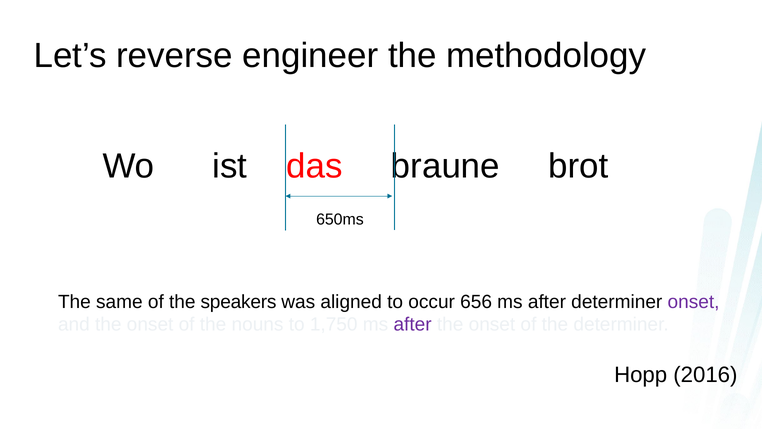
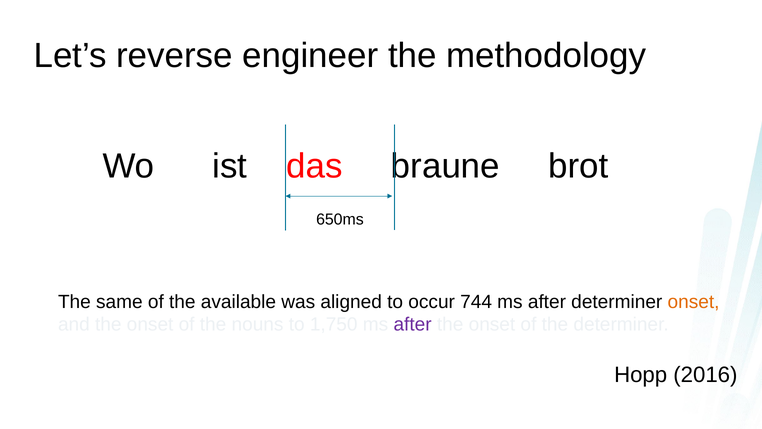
speakers: speakers -> available
656: 656 -> 744
onset at (694, 301) colour: purple -> orange
